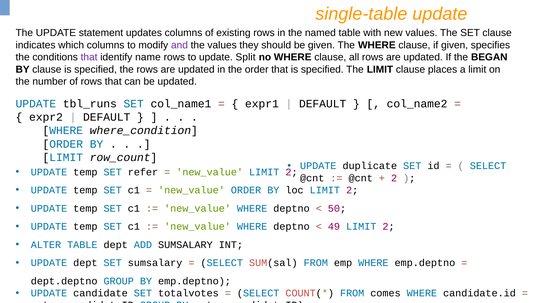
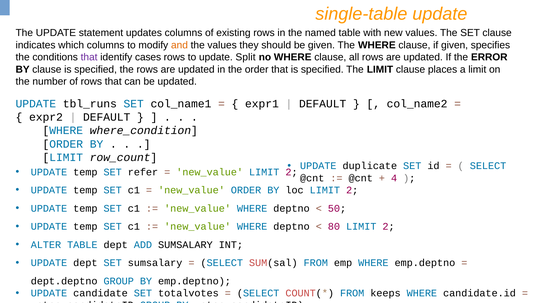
and colour: purple -> orange
name: name -> cases
BEGAN: BEGAN -> ERROR
2 at (394, 178): 2 -> 4
49: 49 -> 80
comes: comes -> keeps
